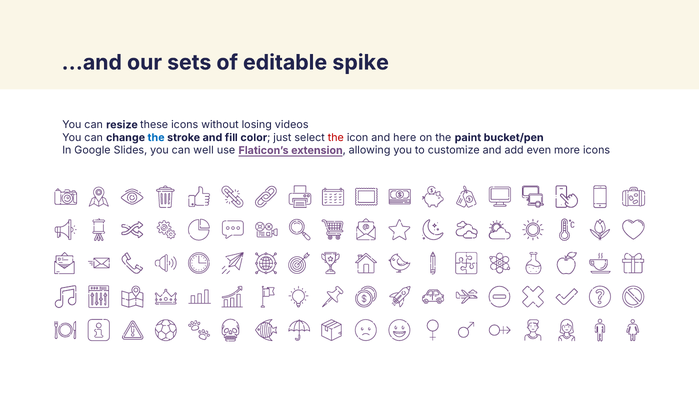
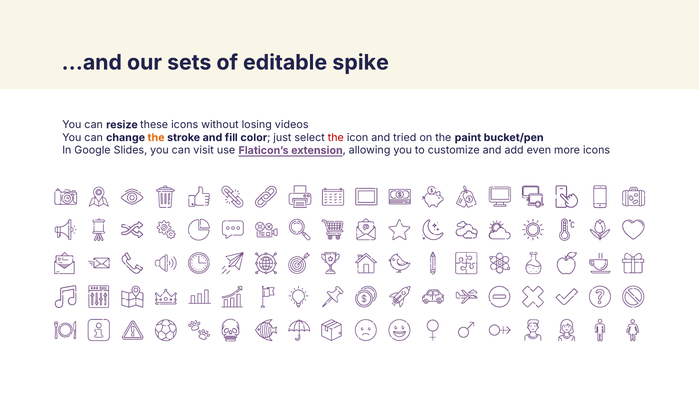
the at (156, 138) colour: blue -> orange
here: here -> tried
well: well -> visit
